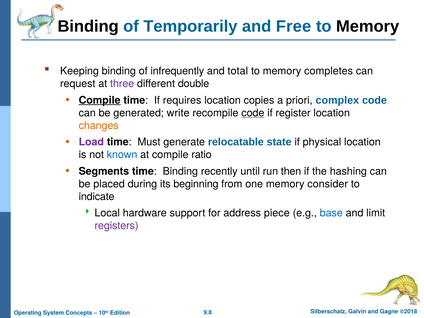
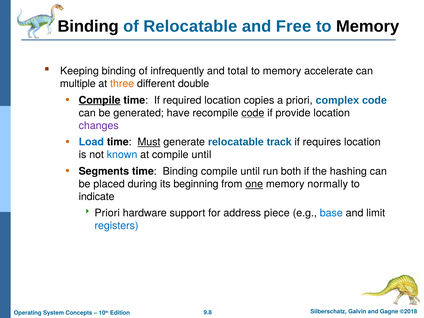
of Temporarily: Temporarily -> Relocatable
completes: completes -> accelerate
request: request -> multiple
three colour: purple -> orange
requires: requires -> required
write: write -> have
register: register -> provide
changes colour: orange -> purple
Load colour: purple -> blue
Must underline: none -> present
state: state -> track
physical: physical -> requires
at compile ratio: ratio -> until
Binding recently: recently -> compile
then: then -> both
one underline: none -> present
consider: consider -> normally
Local at (107, 213): Local -> Priori
registers colour: purple -> blue
